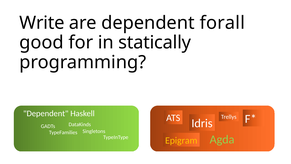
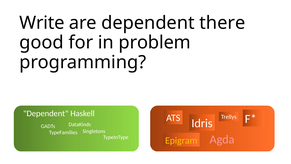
forall: forall -> there
statically: statically -> problem
Agda colour: light green -> pink
